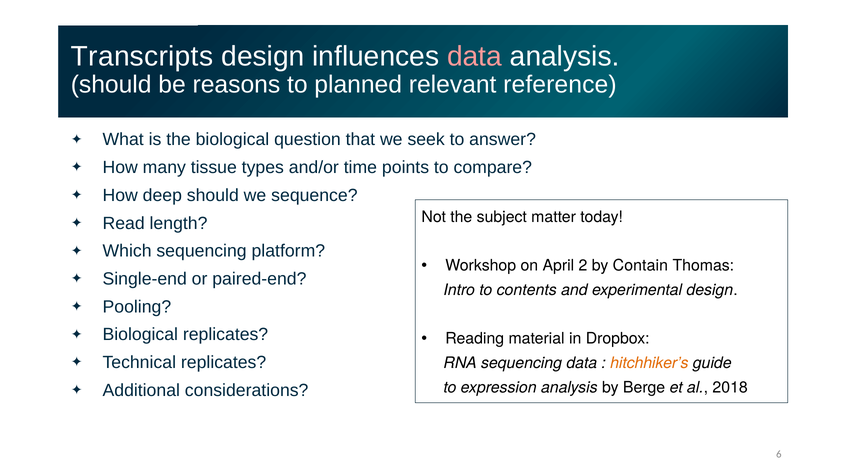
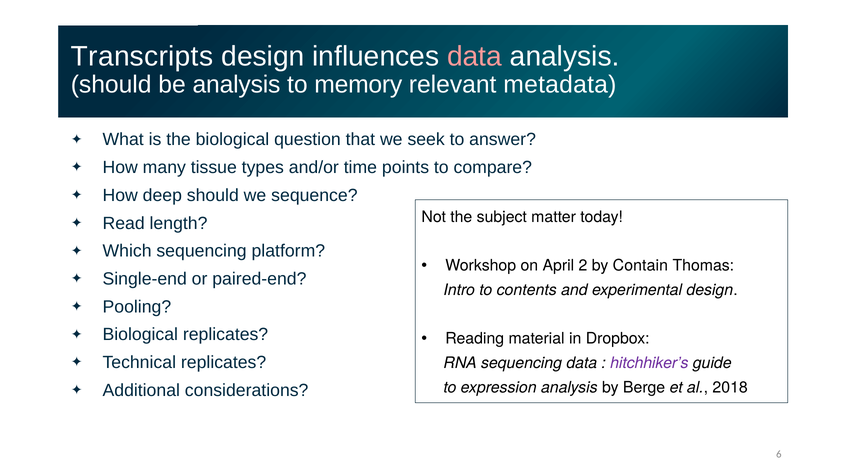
be reasons: reasons -> analysis
planned: planned -> memory
reference: reference -> metadata
hitchhiker’s colour: orange -> purple
